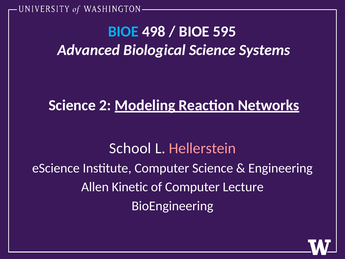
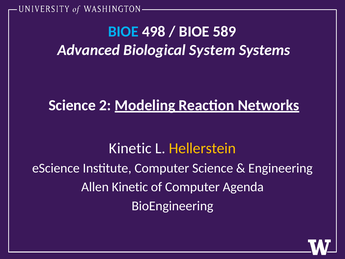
595: 595 -> 589
Biological Science: Science -> System
School at (130, 148): School -> Kinetic
Hellerstein colour: pink -> yellow
Lecture: Lecture -> Agenda
